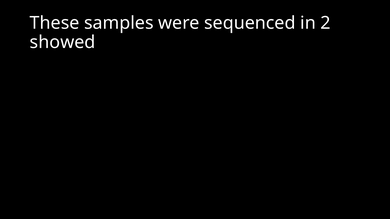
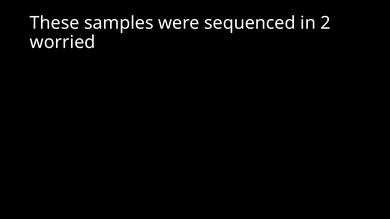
showed: showed -> worried
